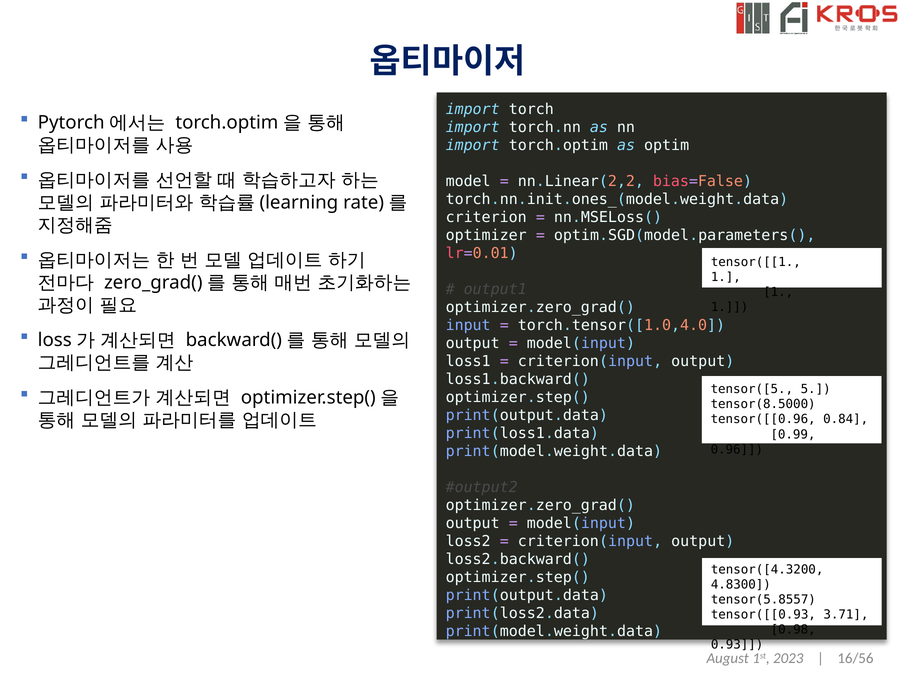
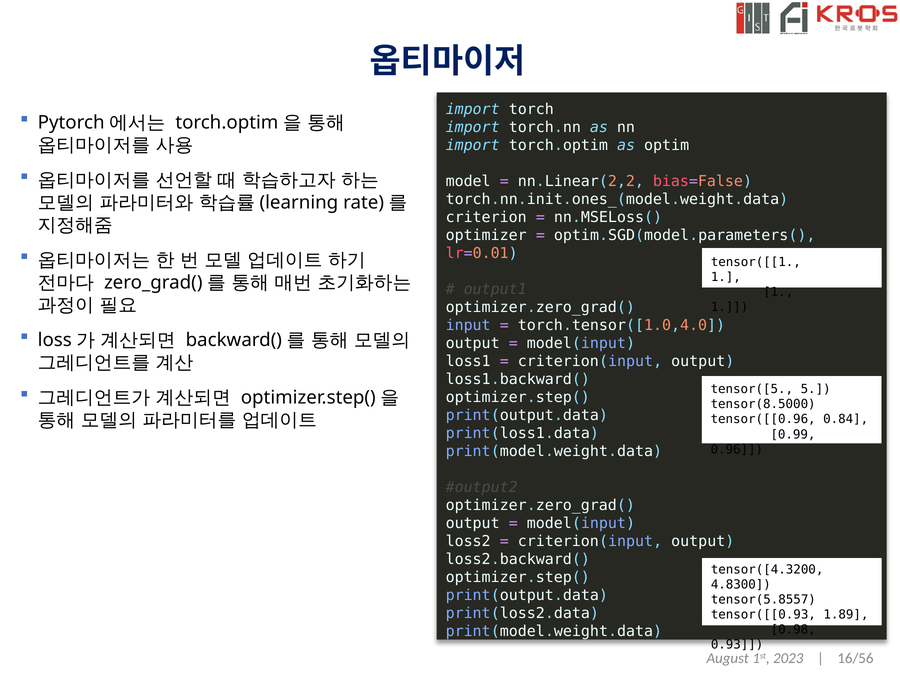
3.71: 3.71 -> 1.89
